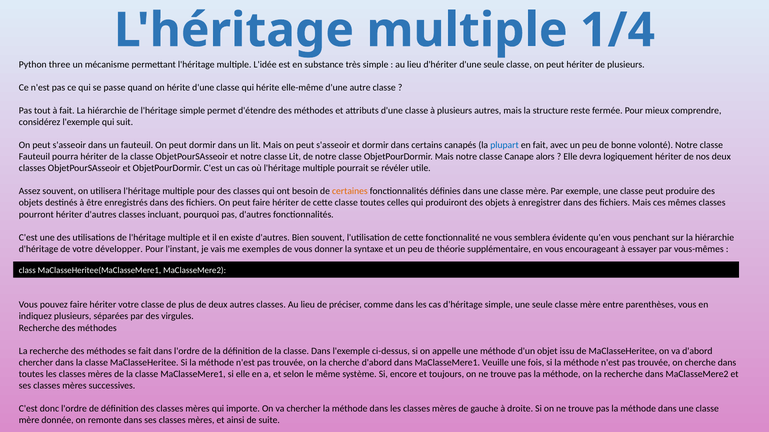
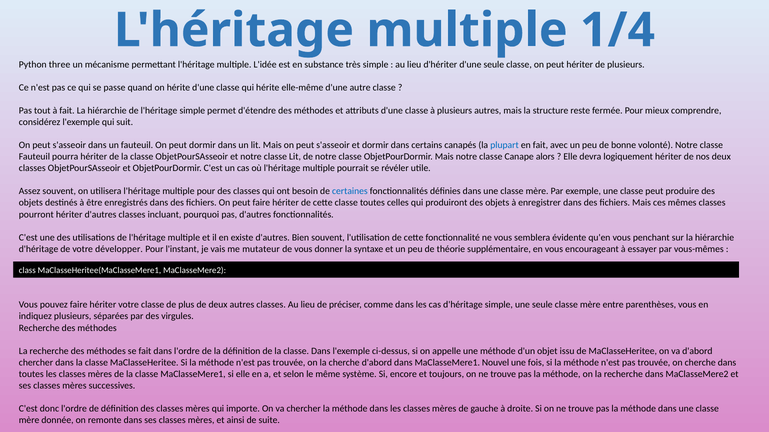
certaines colour: orange -> blue
exemples: exemples -> mutateur
Veuille: Veuille -> Nouvel
